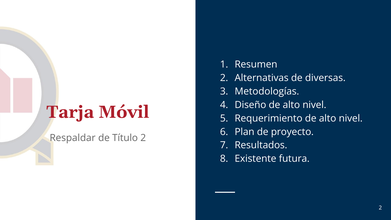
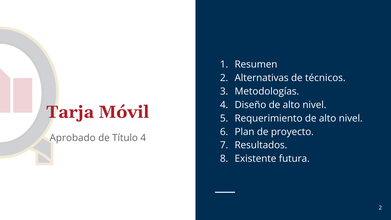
diversas: diversas -> técnicos
Respaldar: Respaldar -> Aprobado
Título 2: 2 -> 4
